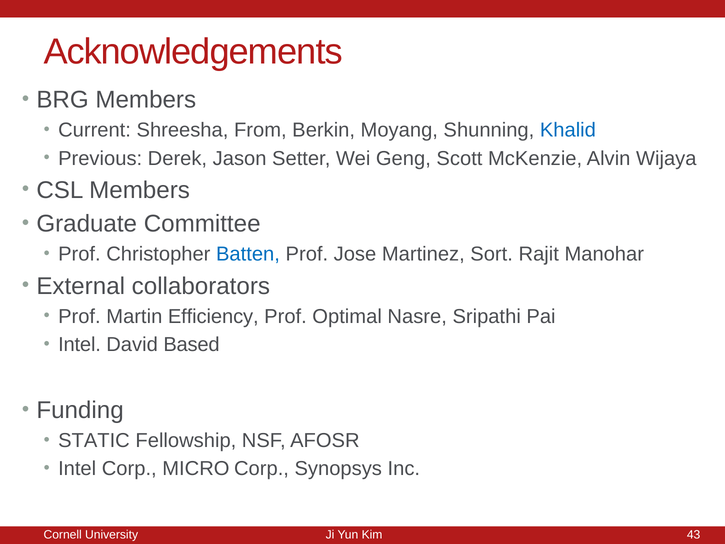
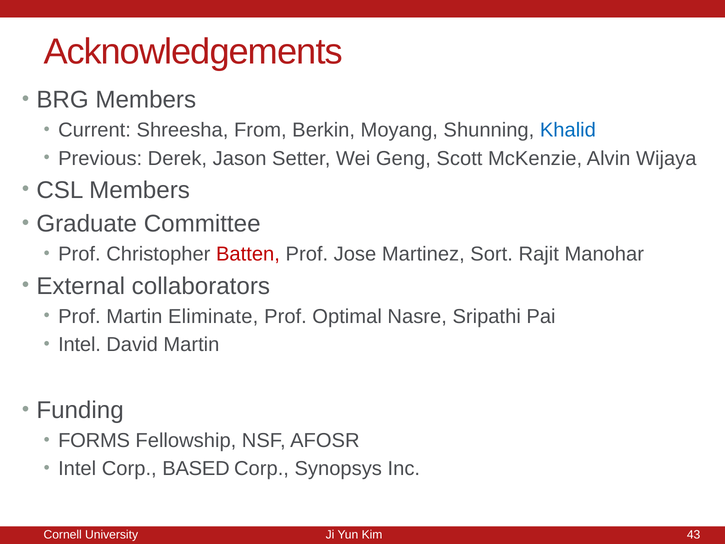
Batten colour: blue -> red
Efficiency: Efficiency -> Eliminate
David Based: Based -> Martin
STATIC: STATIC -> FORMS
MICRO: MICRO -> BASED
